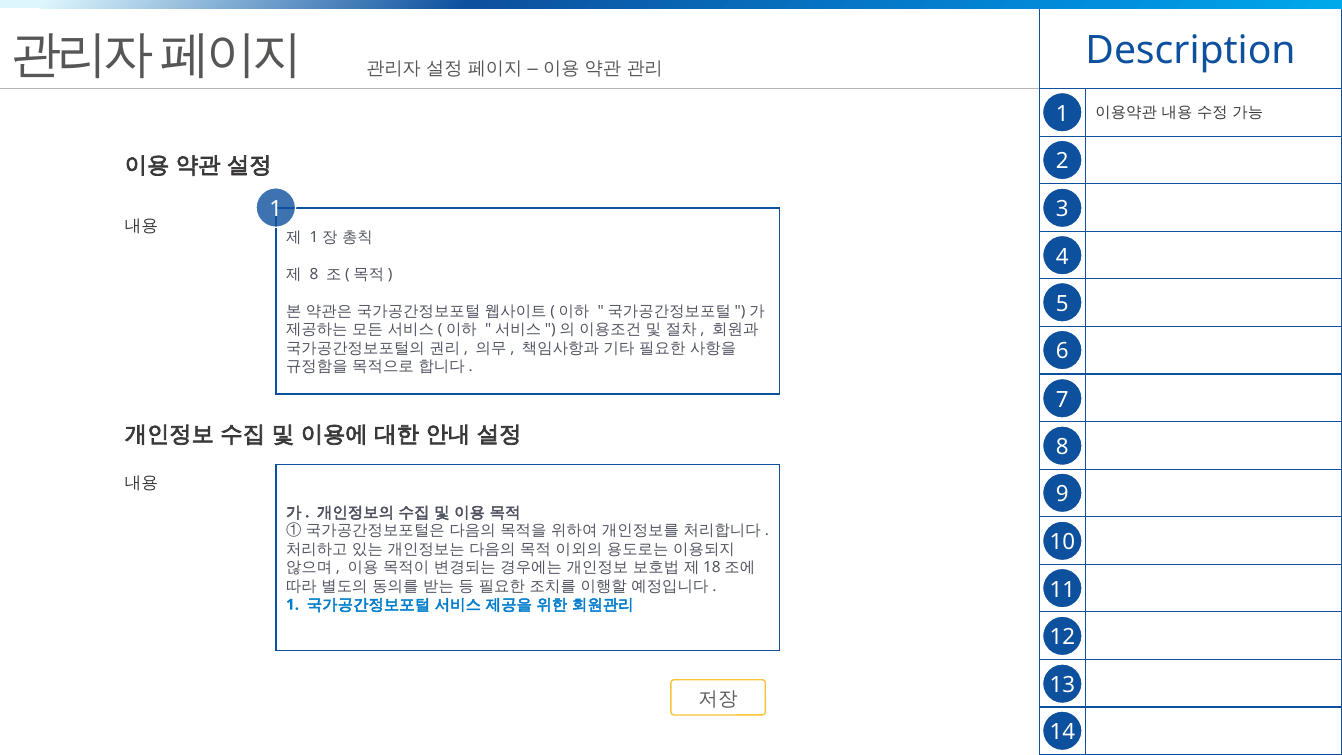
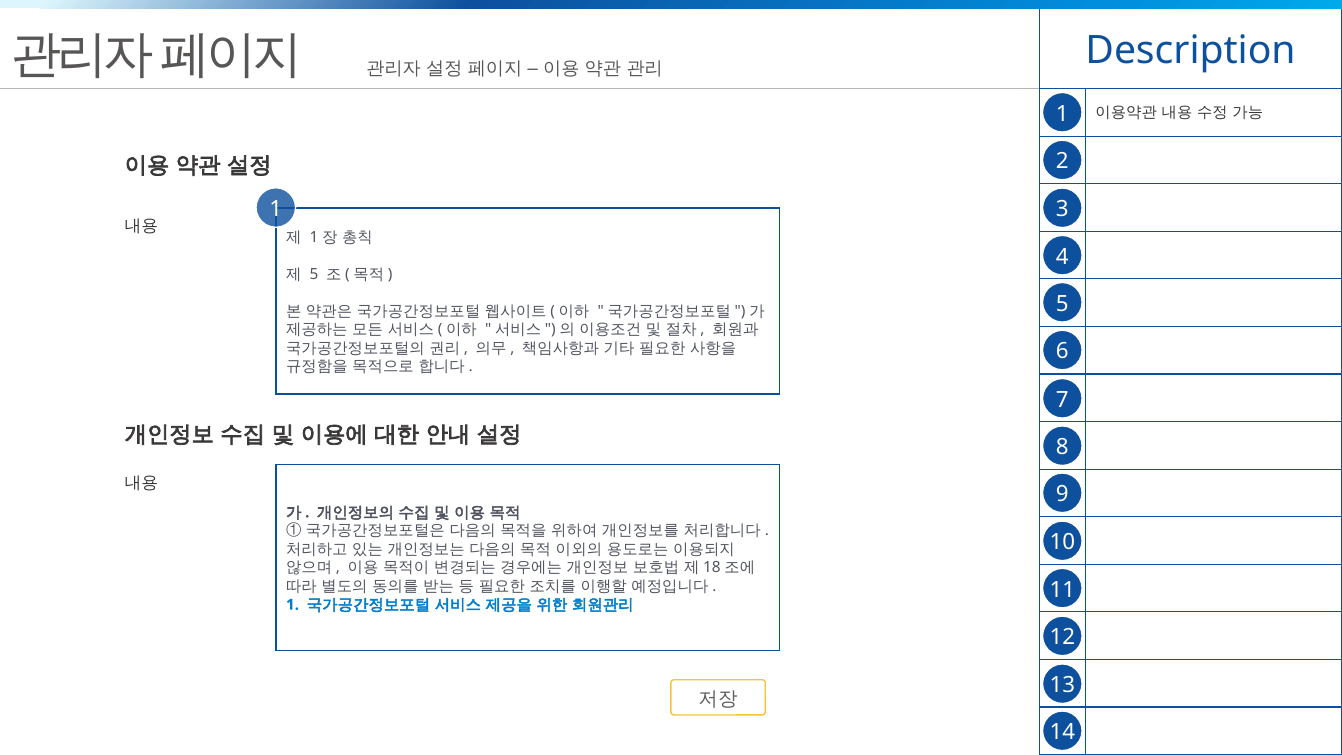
8 at (314, 274): 8 -> 5
